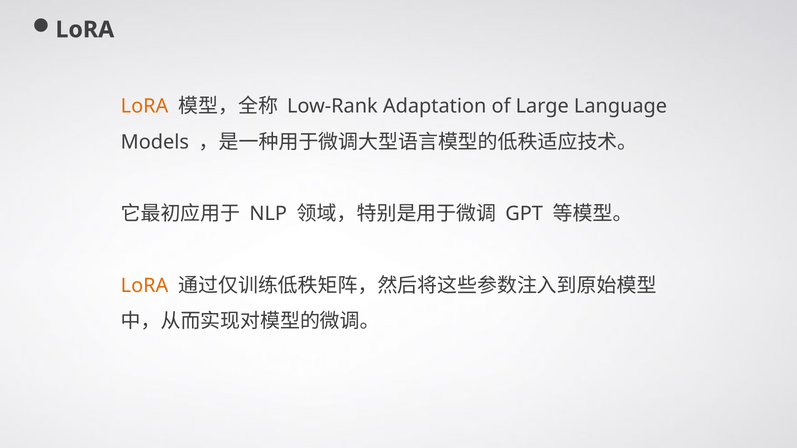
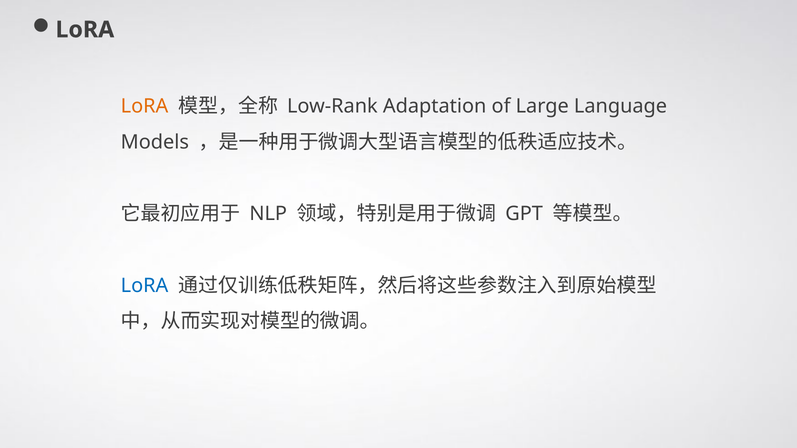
LoRA at (145, 286) colour: orange -> blue
